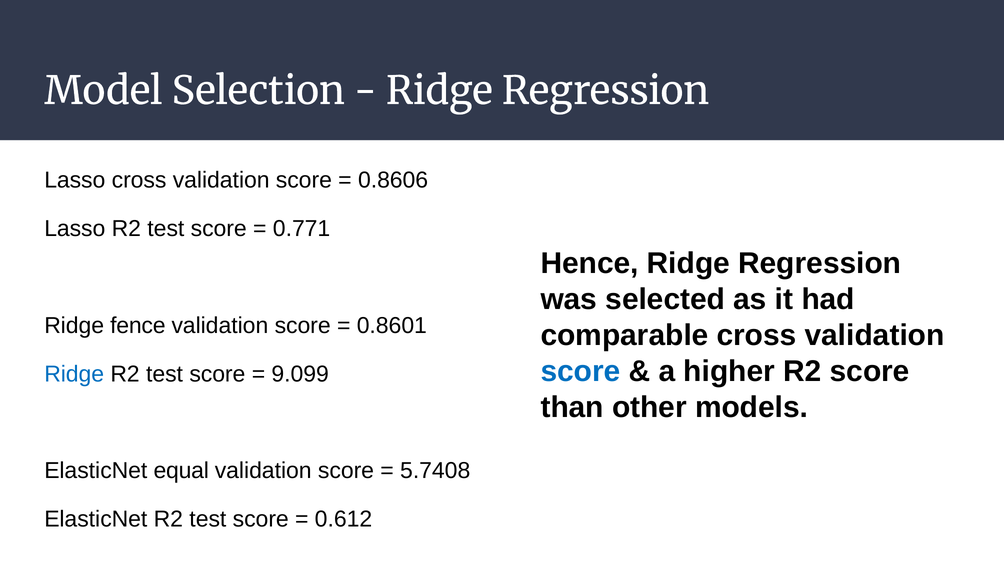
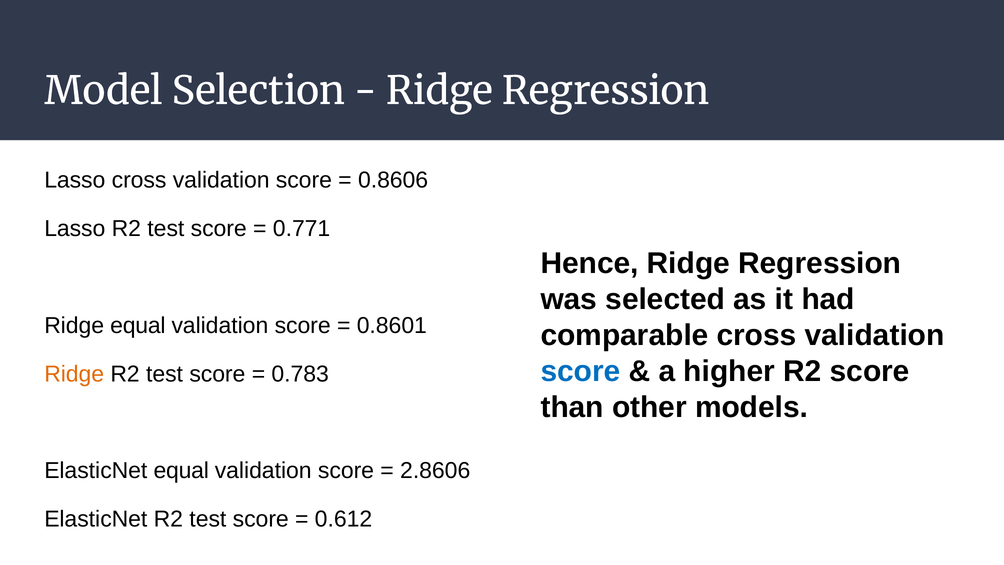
Ridge fence: fence -> equal
Ridge at (74, 374) colour: blue -> orange
9.099: 9.099 -> 0.783
5.7408: 5.7408 -> 2.8606
